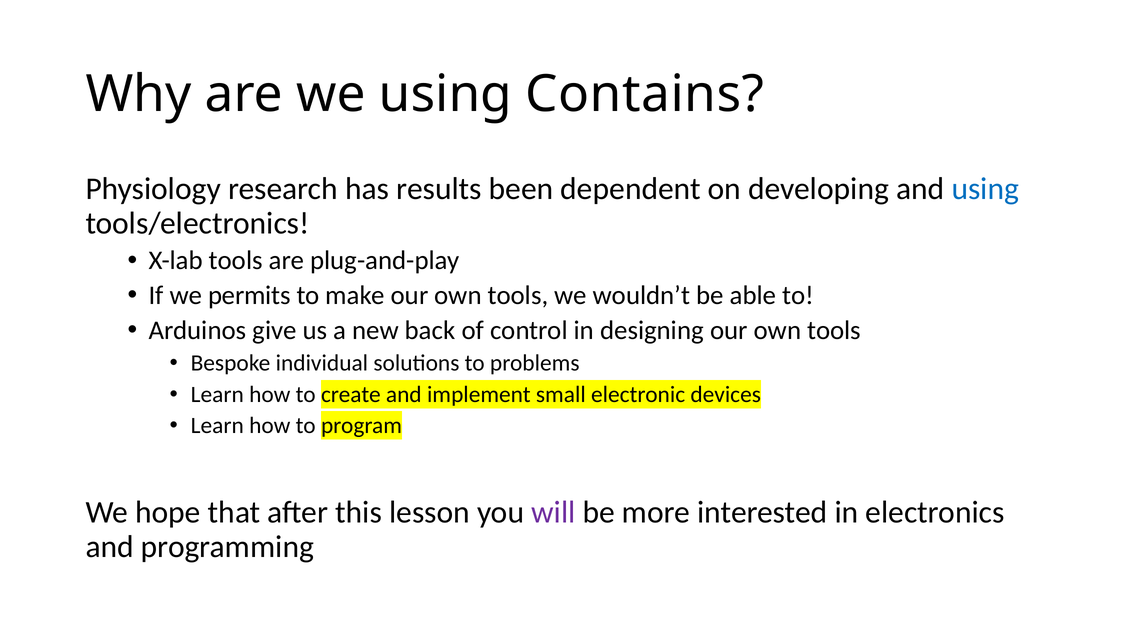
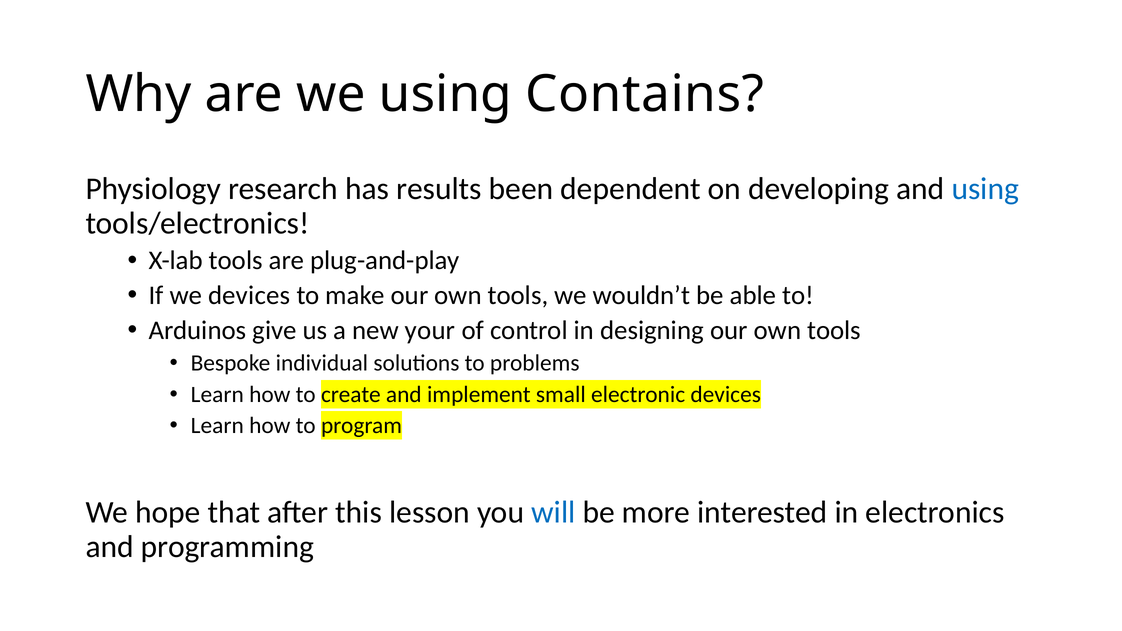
we permits: permits -> devices
back: back -> your
will colour: purple -> blue
